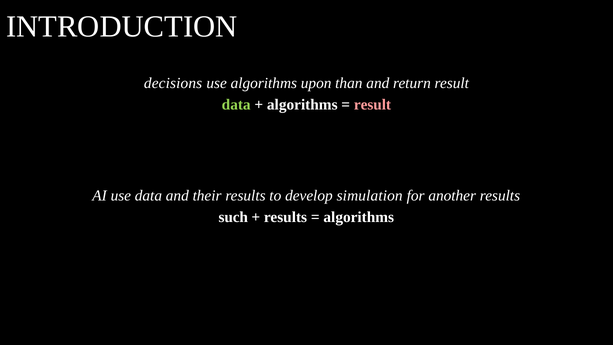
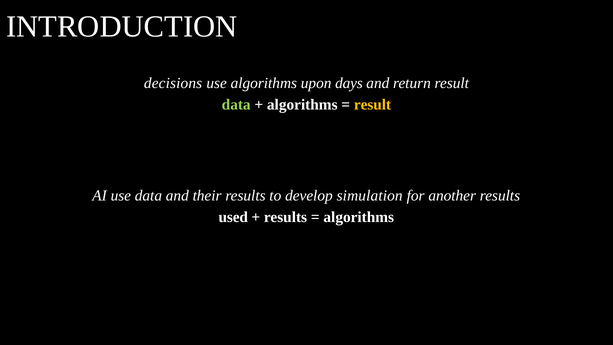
than: than -> days
result at (373, 105) colour: pink -> yellow
such: such -> used
